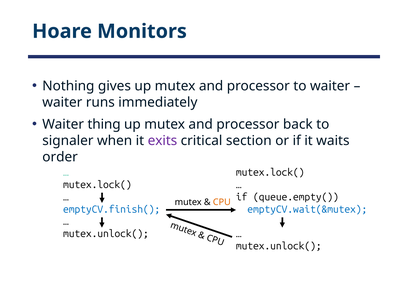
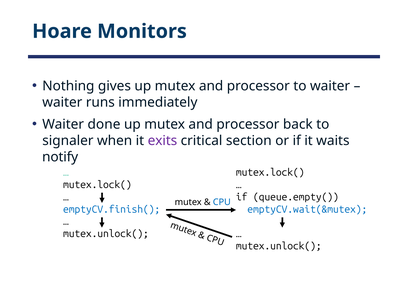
thing: thing -> done
order: order -> notify
CPU colour: orange -> blue
